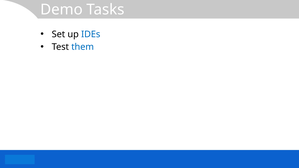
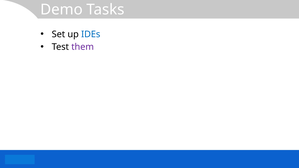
them colour: blue -> purple
